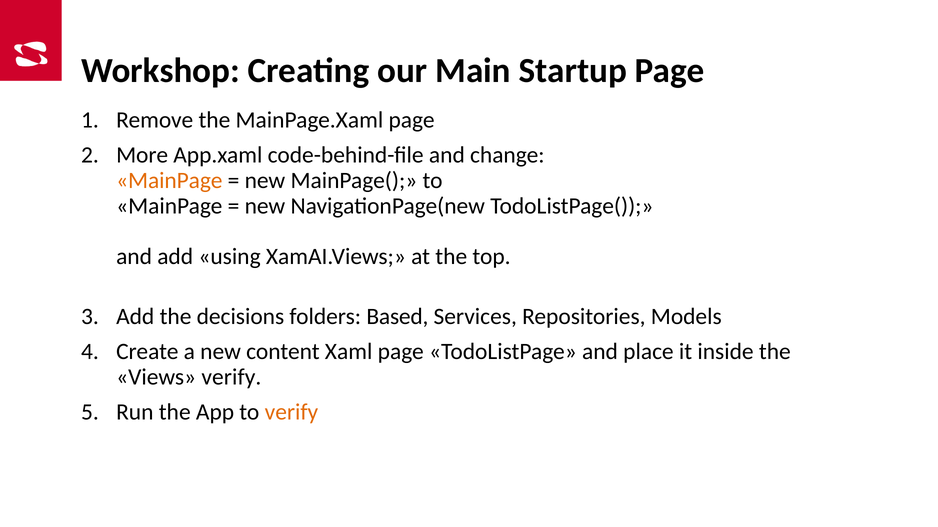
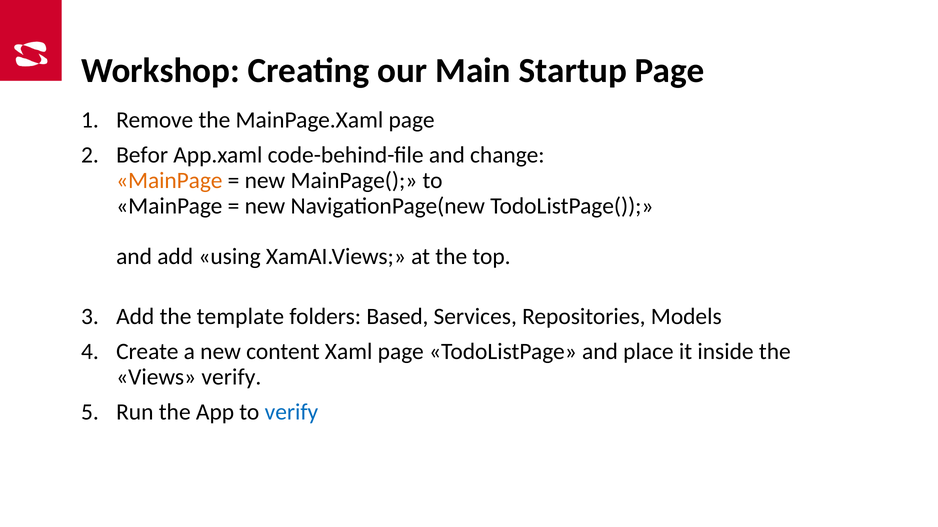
More: More -> Befor
decisions: decisions -> template
verify at (291, 413) colour: orange -> blue
